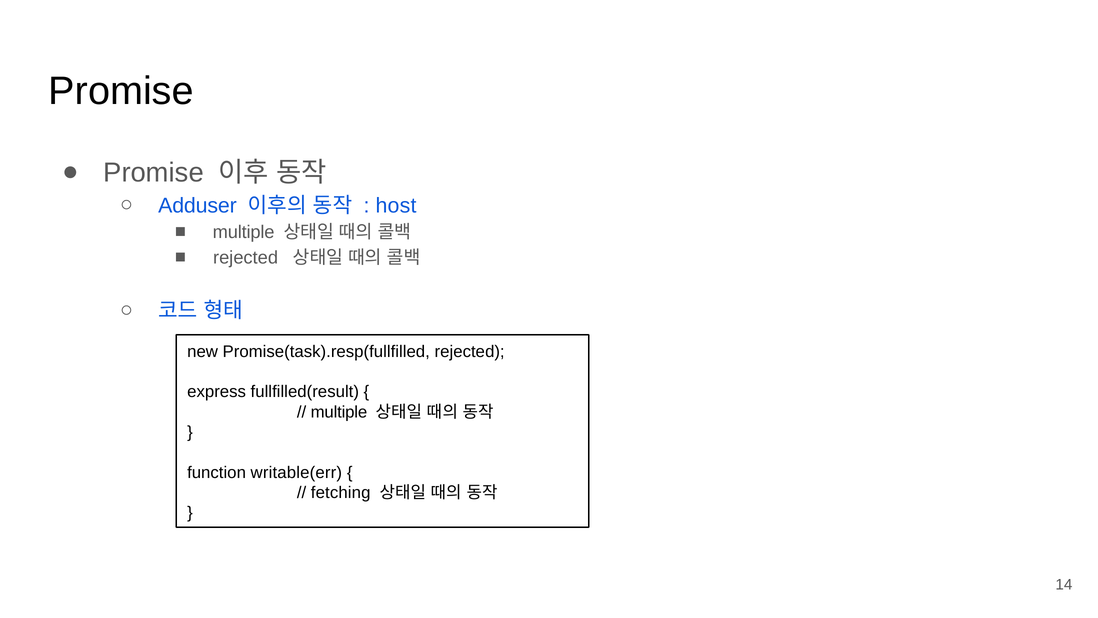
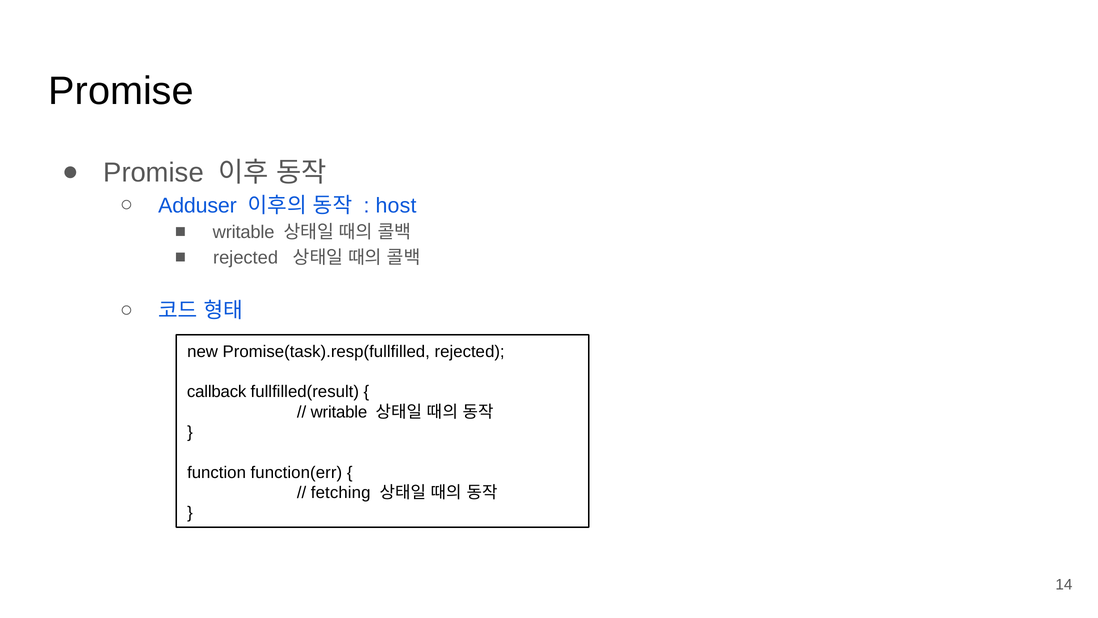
multiple at (244, 232): multiple -> writable
express: express -> callback
multiple at (339, 412): multiple -> writable
writable(err: writable(err -> function(err
